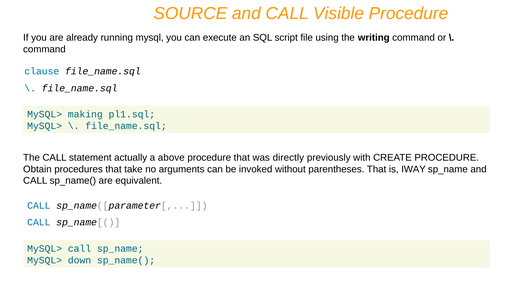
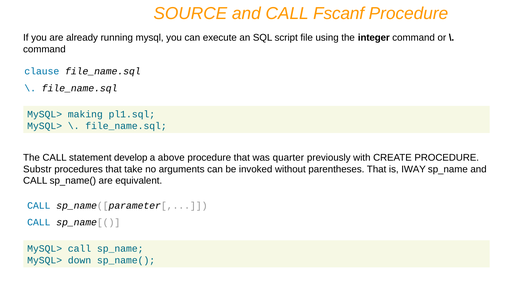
Visible: Visible -> Fscanf
writing: writing -> integer
actually: actually -> develop
directly: directly -> quarter
Obtain: Obtain -> Substr
